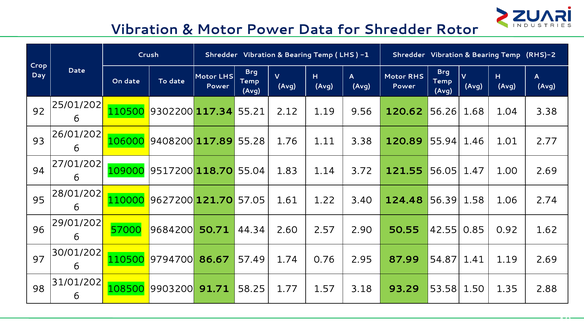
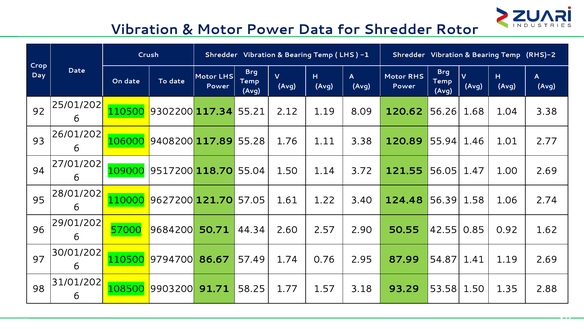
9.56: 9.56 -> 8.09
55.04 1.83: 1.83 -> 1.50
